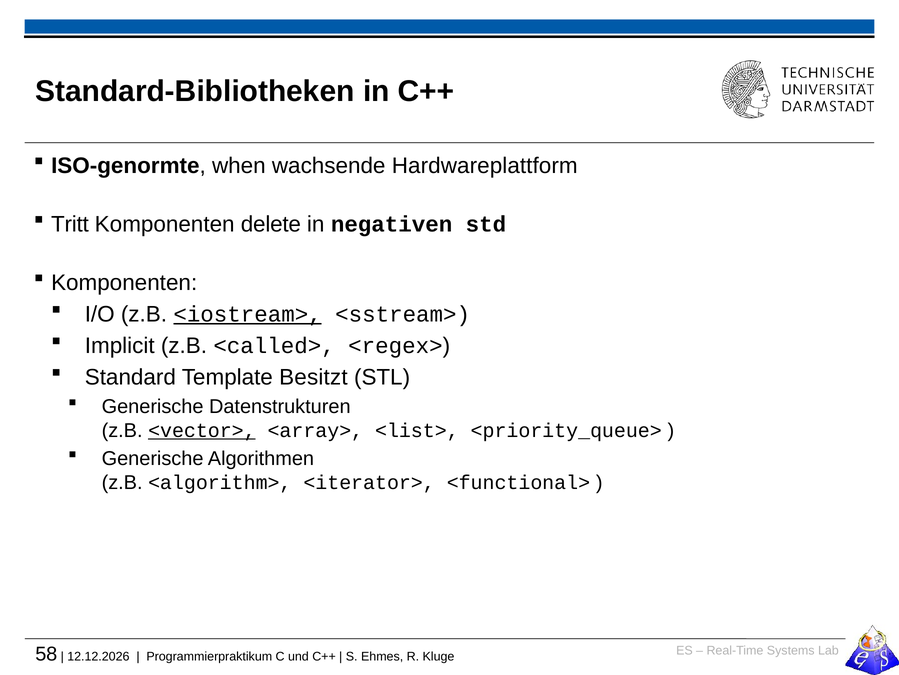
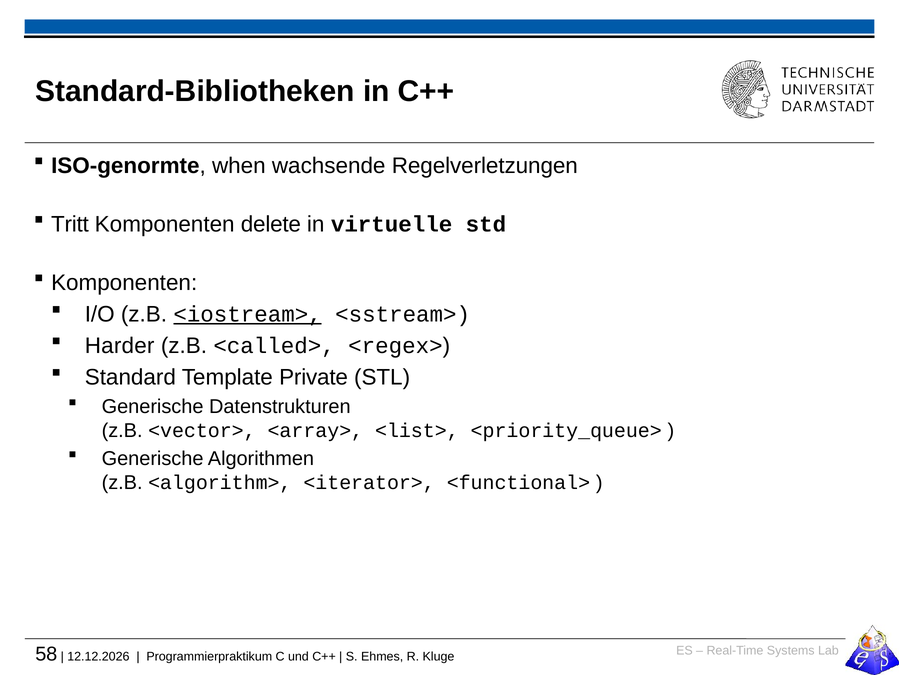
Hardwareplattform: Hardwareplattform -> Regelverletzungen
negativen: negativen -> virtuelle
Implicit: Implicit -> Harder
Besitzt: Besitzt -> Private
<vector> underline: present -> none
